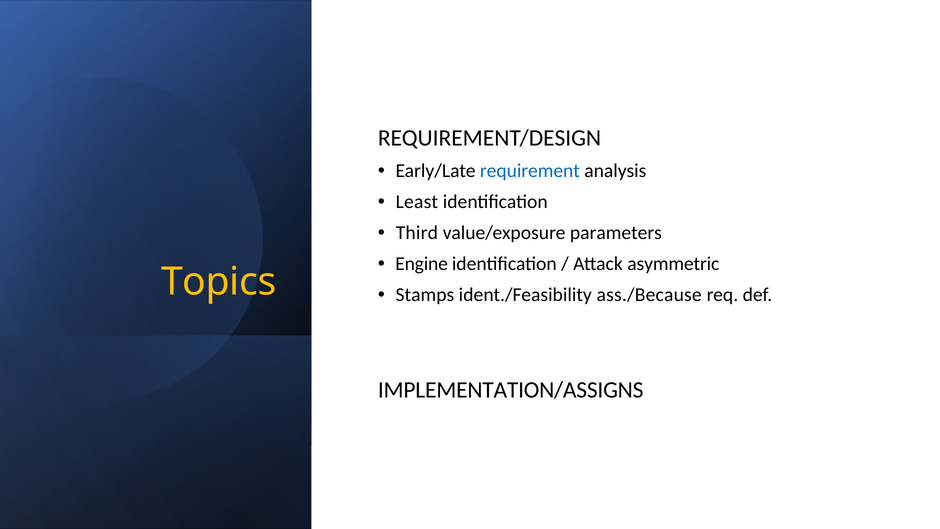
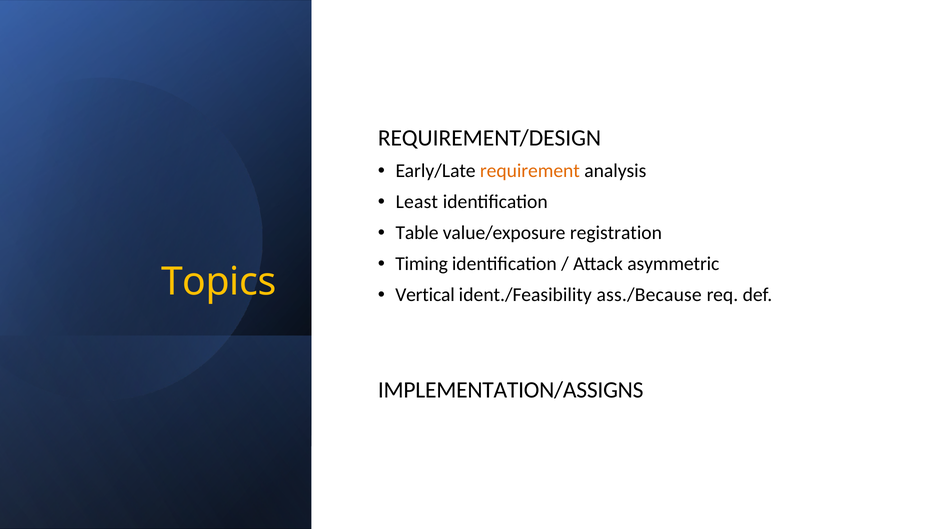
requirement colour: blue -> orange
Third: Third -> Table
parameters: parameters -> registration
Engine: Engine -> Timing
Stamps: Stamps -> Vertical
